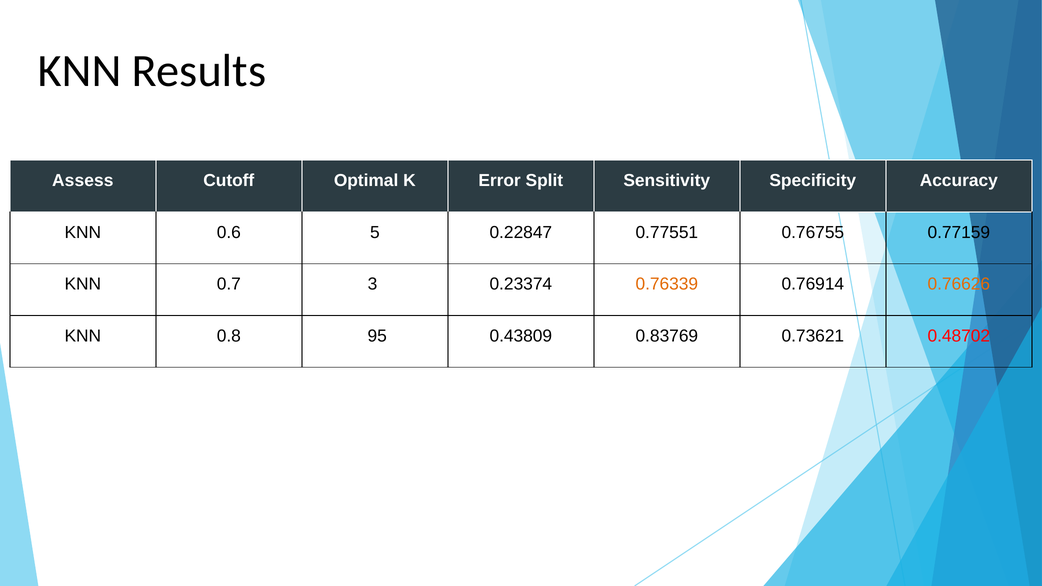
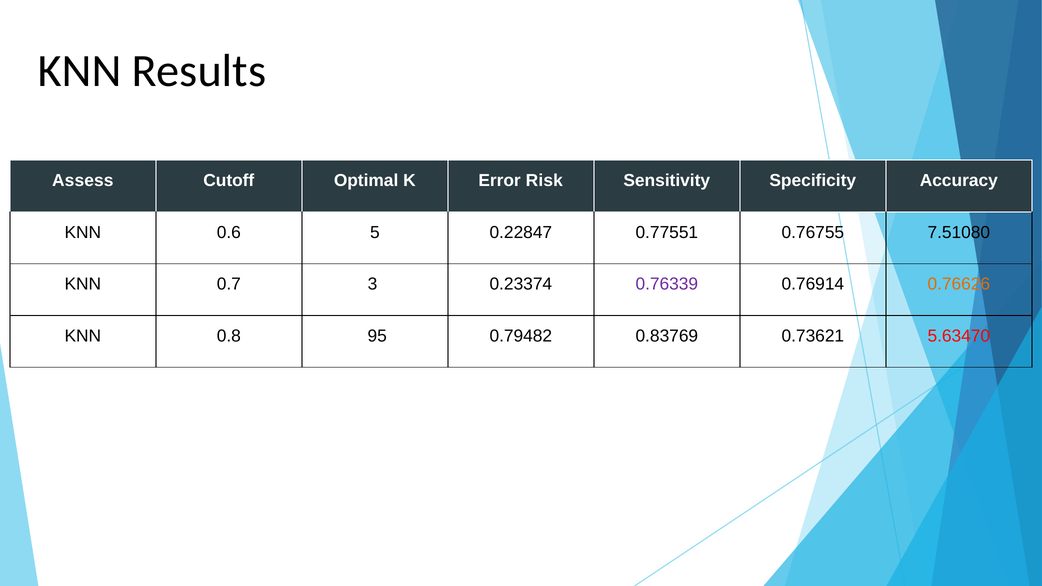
Split: Split -> Risk
0.77159: 0.77159 -> 7.51080
0.76339 colour: orange -> purple
0.43809: 0.43809 -> 0.79482
0.48702: 0.48702 -> 5.63470
